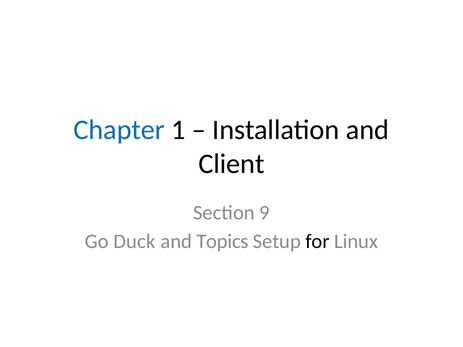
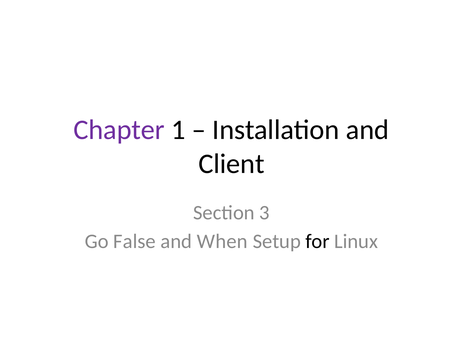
Chapter colour: blue -> purple
9: 9 -> 3
Duck: Duck -> False
Topics: Topics -> When
